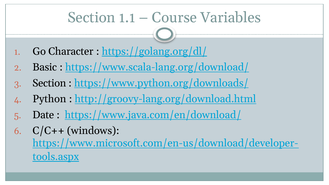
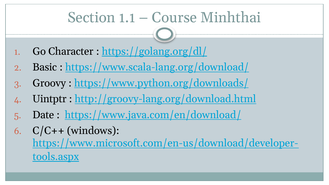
Variables: Variables -> Minhthai
Section at (49, 83): Section -> Groovy
Python: Python -> Uintptr
